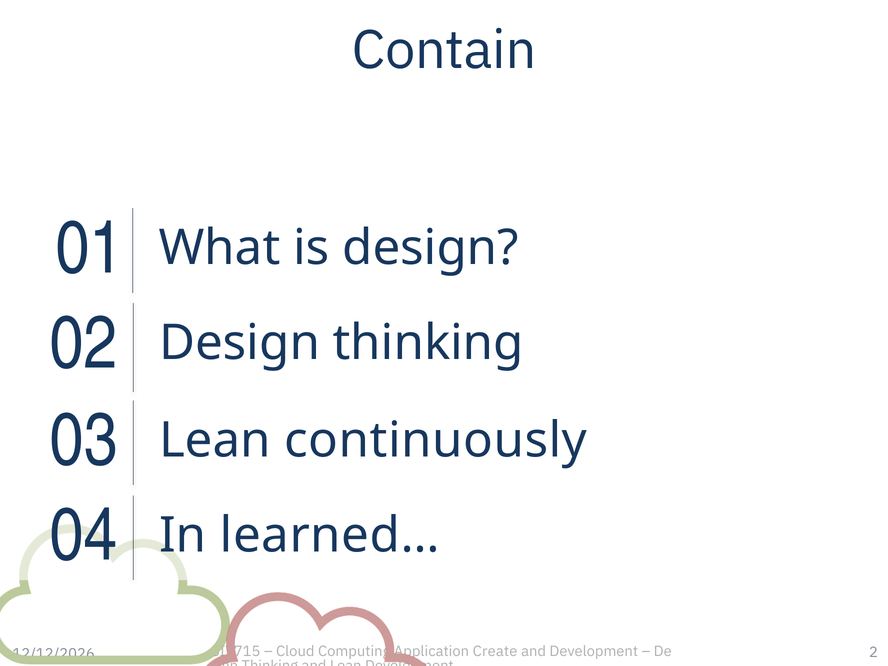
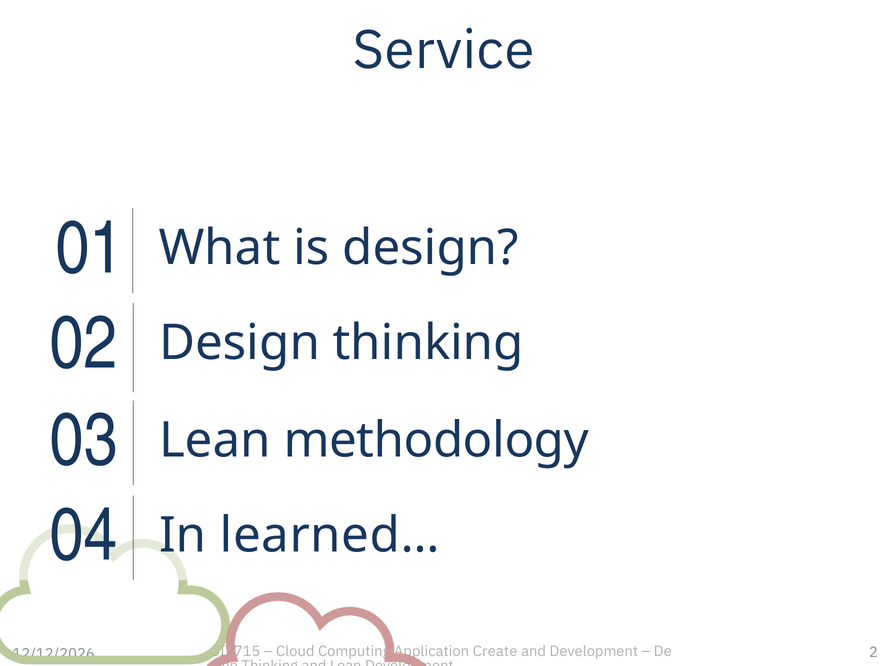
Contain: Contain -> Service
continuously: continuously -> methodology
